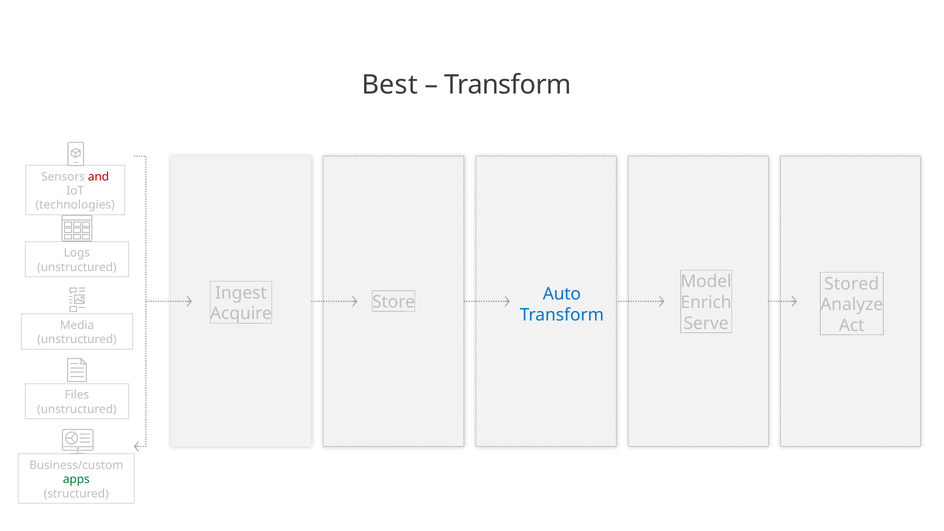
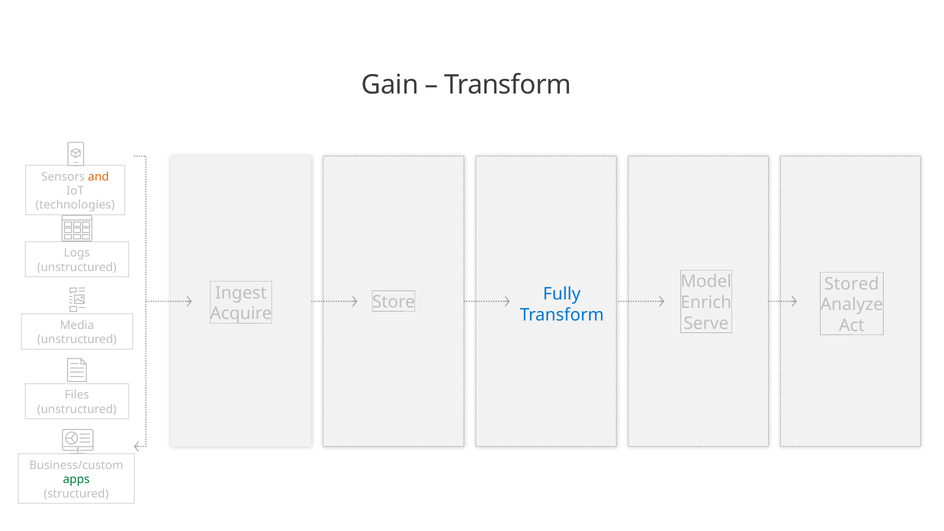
Best: Best -> Gain
and colour: red -> orange
Auto: Auto -> Fully
